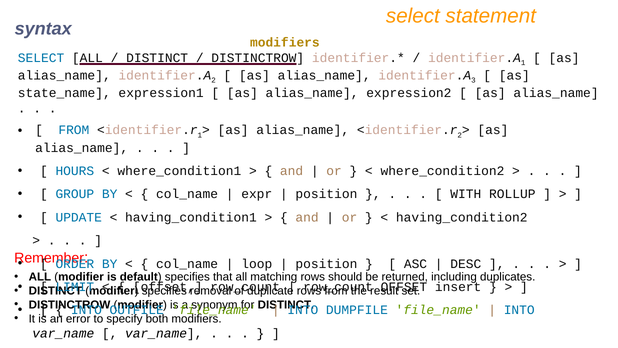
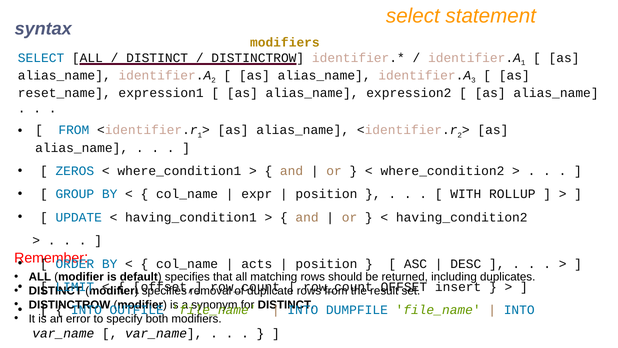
state_name: state_name -> reset_name
HOURS: HOURS -> ZEROS
loop: loop -> acts
